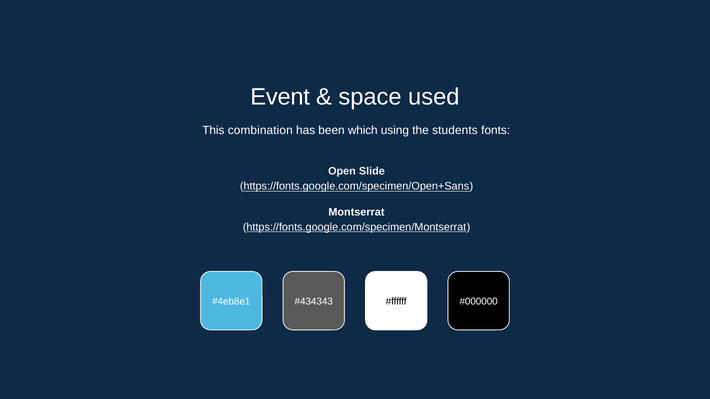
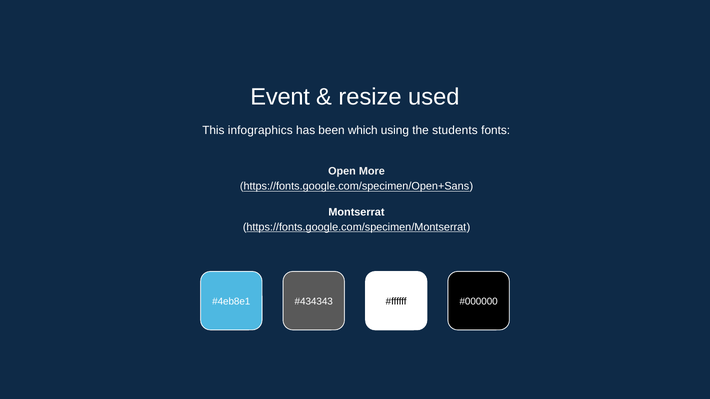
space: space -> resize
combination: combination -> infographics
Slide: Slide -> More
